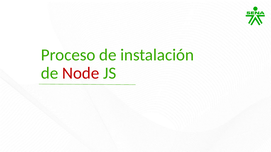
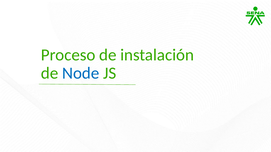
Node colour: red -> blue
